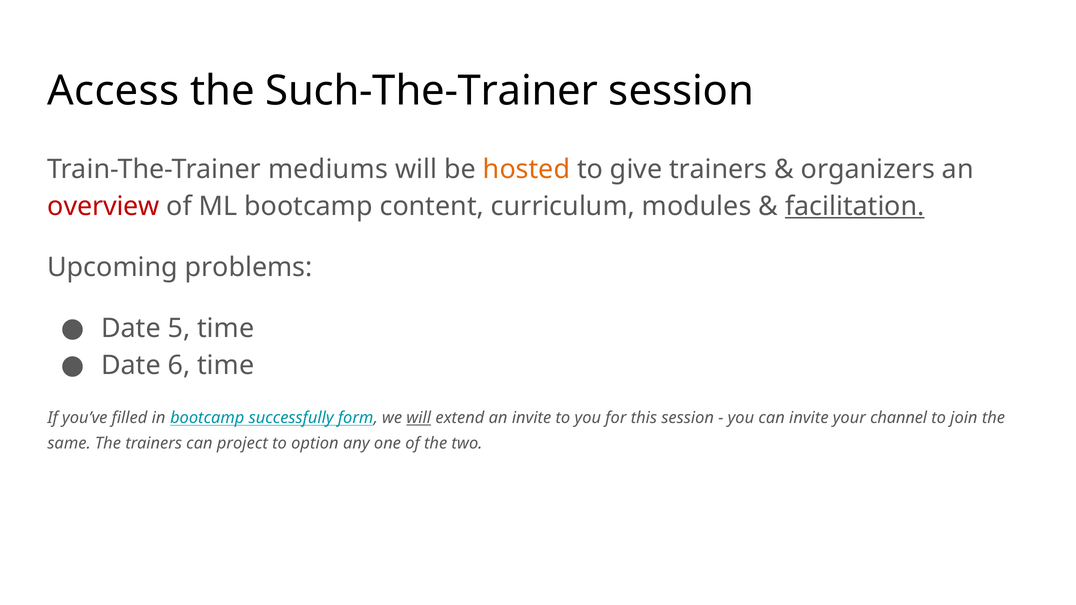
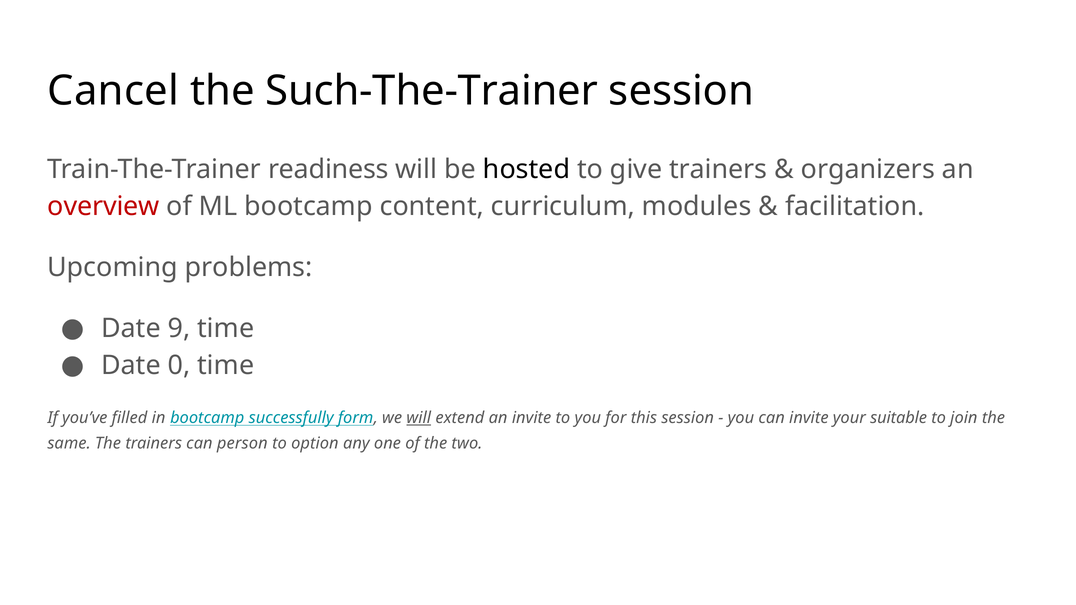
Access: Access -> Cancel
mediums: mediums -> readiness
hosted colour: orange -> black
facilitation underline: present -> none
5: 5 -> 9
6: 6 -> 0
channel: channel -> suitable
project: project -> person
